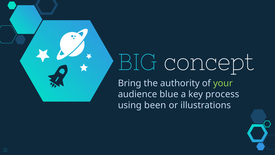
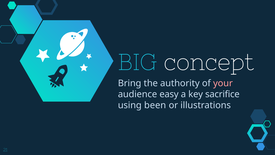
your colour: light green -> pink
blue: blue -> easy
process: process -> sacrifice
